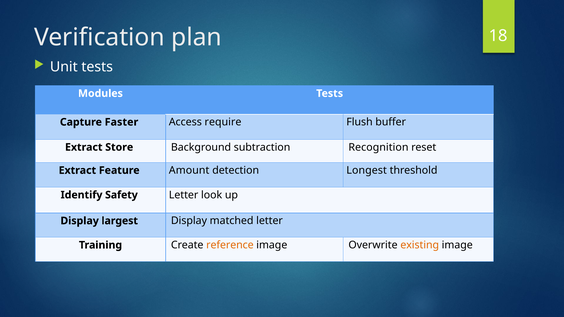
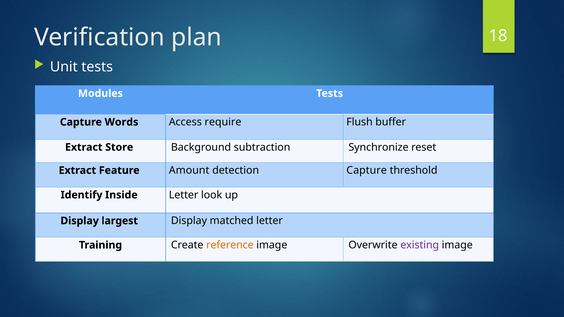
Faster: Faster -> Words
Recognition: Recognition -> Synchronize
detection Longest: Longest -> Capture
Safety: Safety -> Inside
existing colour: orange -> purple
